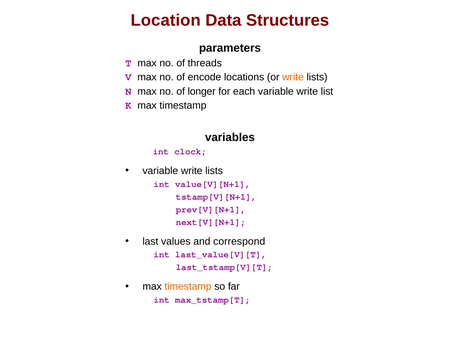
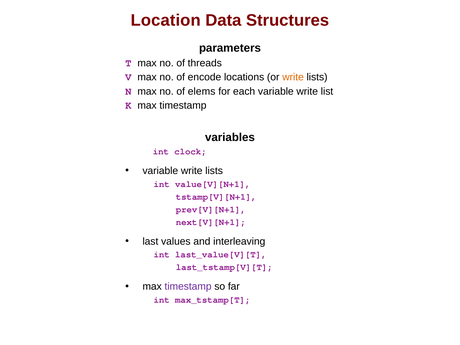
longer: longer -> elems
correspond: correspond -> interleaving
timestamp at (188, 287) colour: orange -> purple
